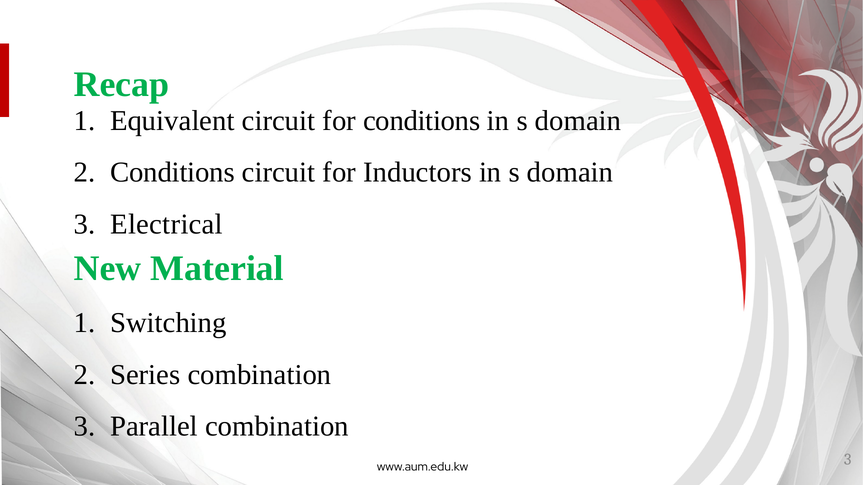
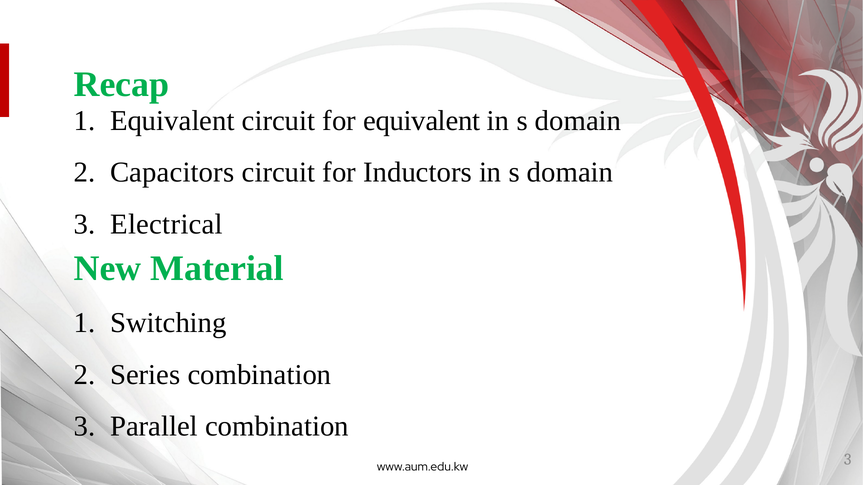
for conditions: conditions -> equivalent
Conditions at (172, 173): Conditions -> Capacitors
